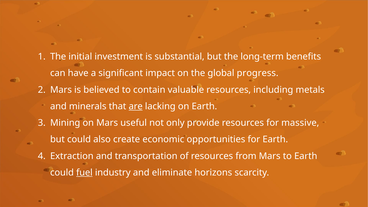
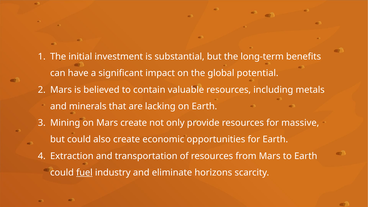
progress: progress -> potential
are underline: present -> none
Mars useful: useful -> create
